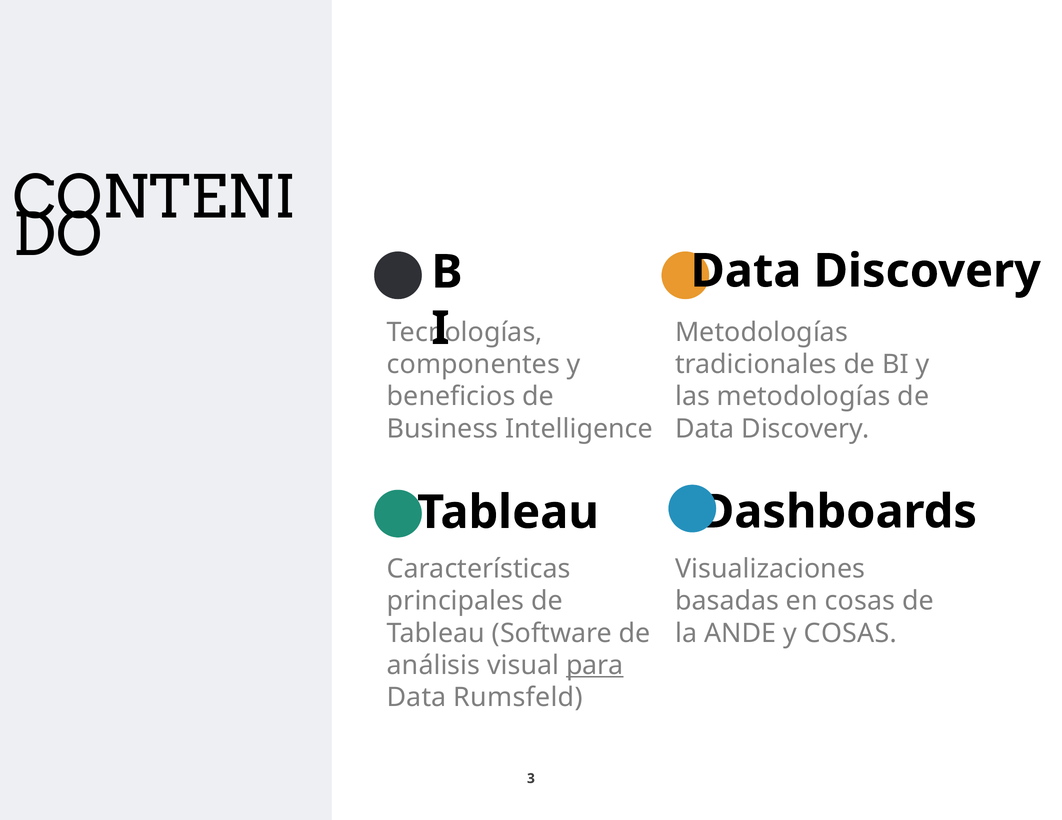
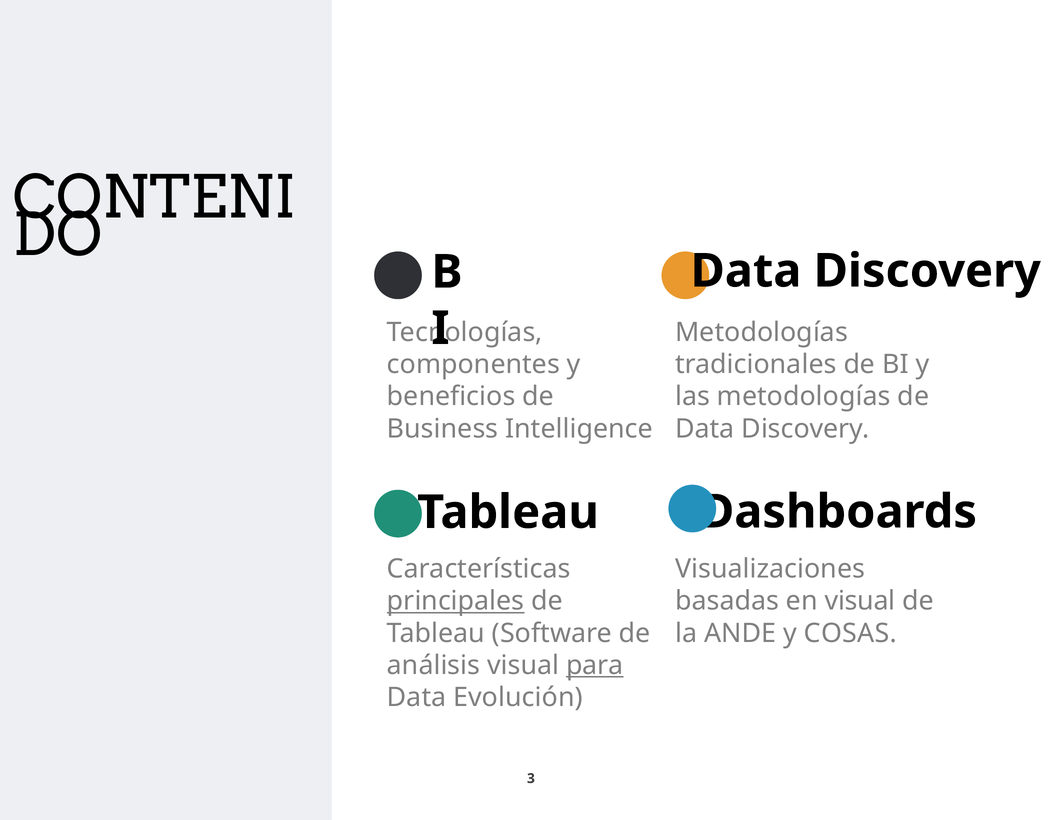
principales underline: none -> present
en cosas: cosas -> visual
Rumsfeld: Rumsfeld -> Evolución
